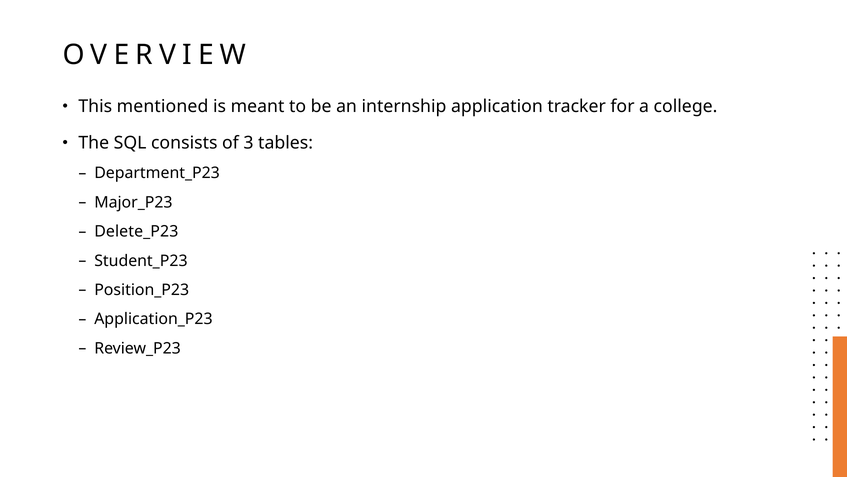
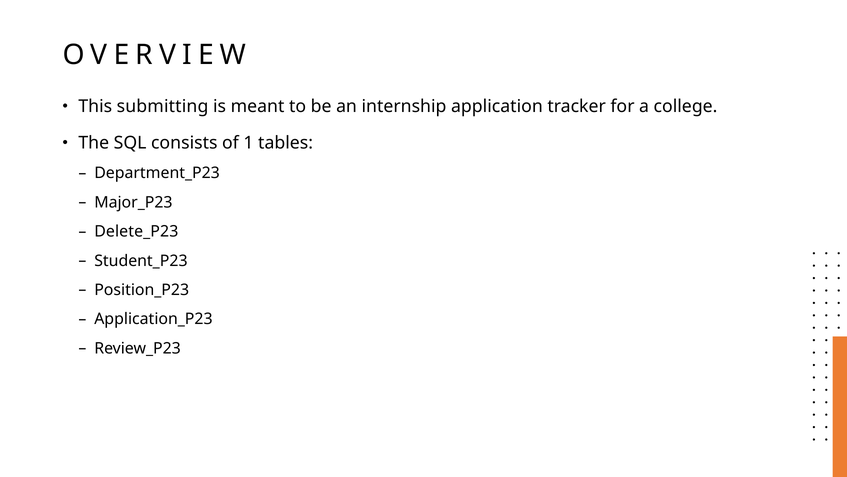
mentioned: mentioned -> submitting
3: 3 -> 1
